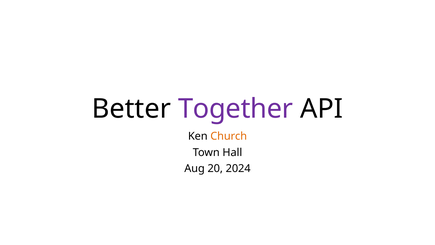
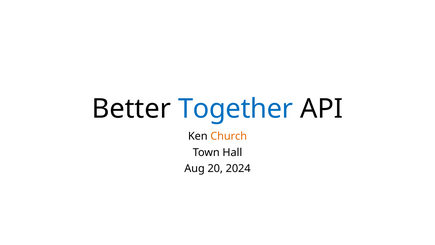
Together colour: purple -> blue
